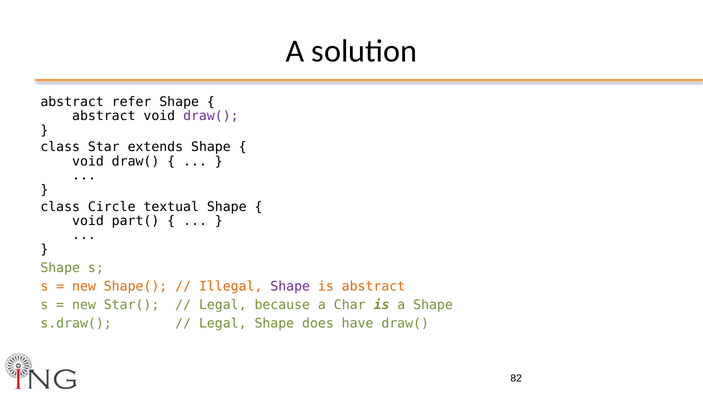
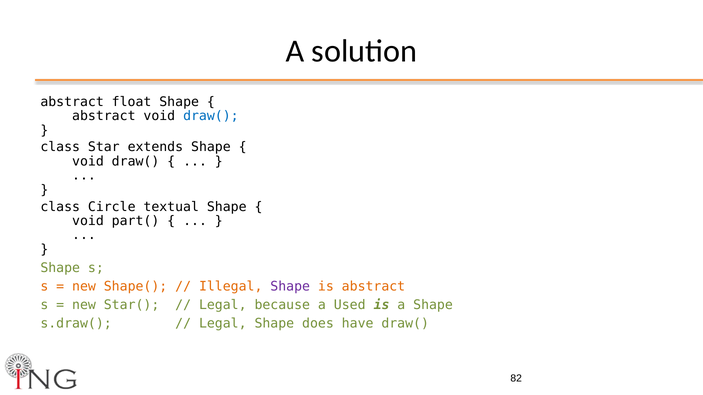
refer: refer -> float
draw( at (211, 116) colour: purple -> blue
Char: Char -> Used
